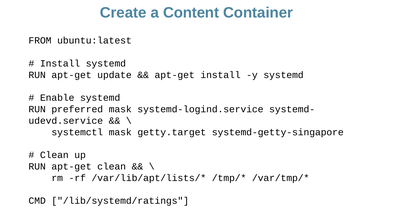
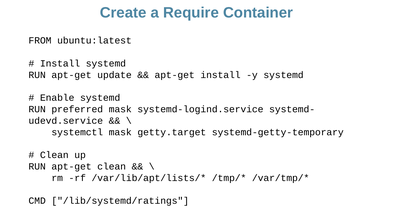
Content: Content -> Require
systemd-getty-singapore: systemd-getty-singapore -> systemd-getty-temporary
